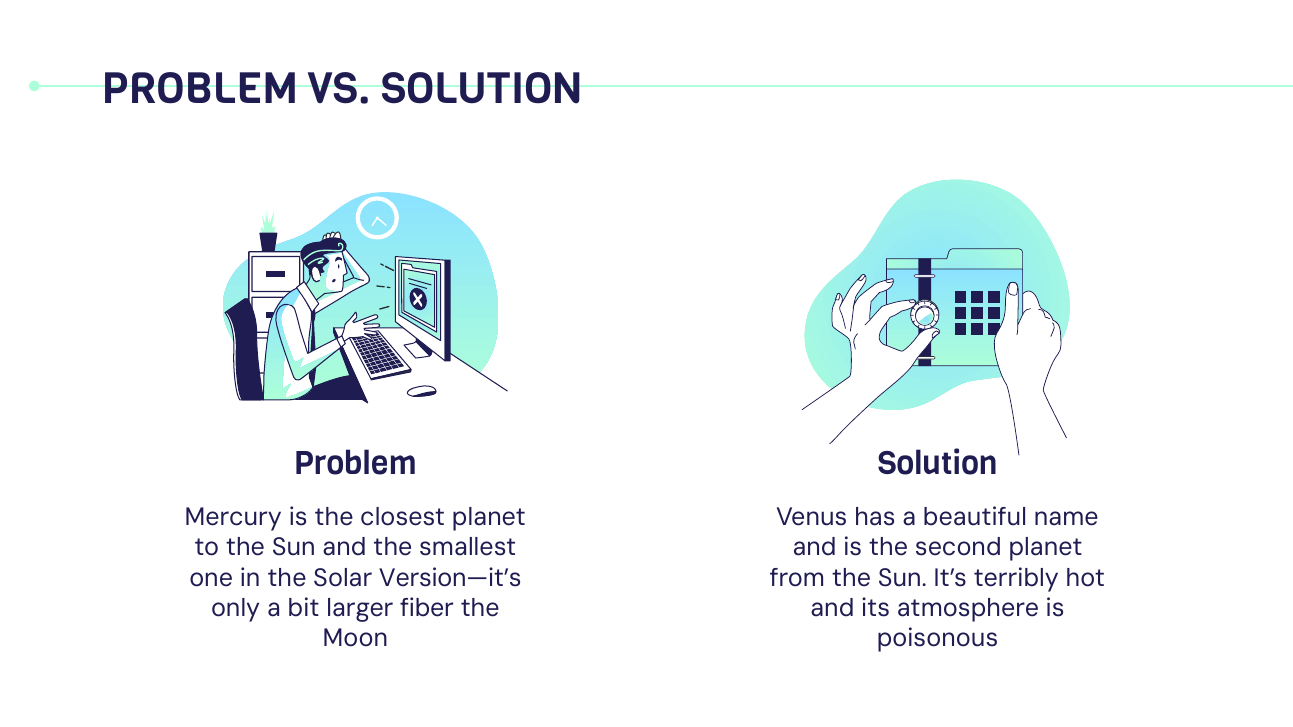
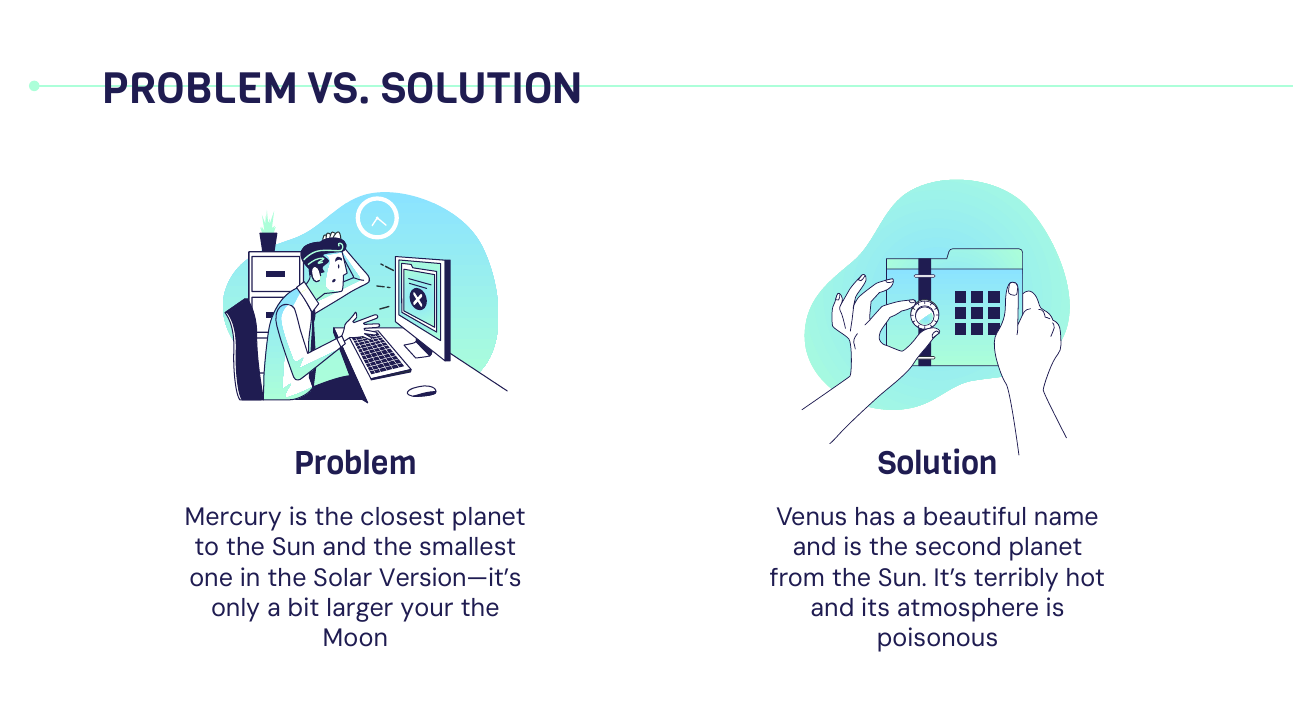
fiber: fiber -> your
